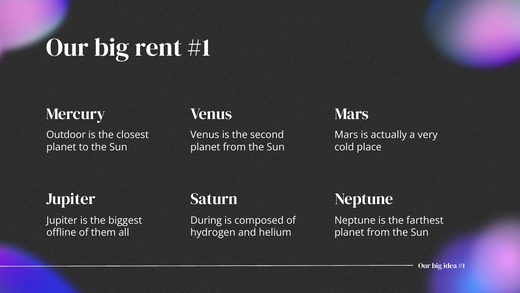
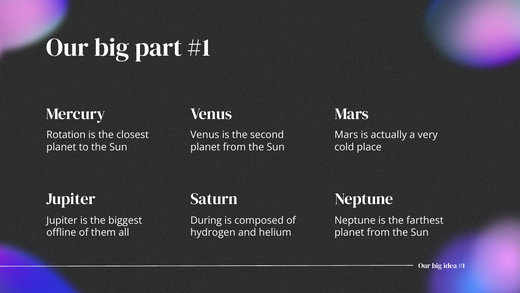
rent: rent -> part
Outdoor: Outdoor -> Rotation
